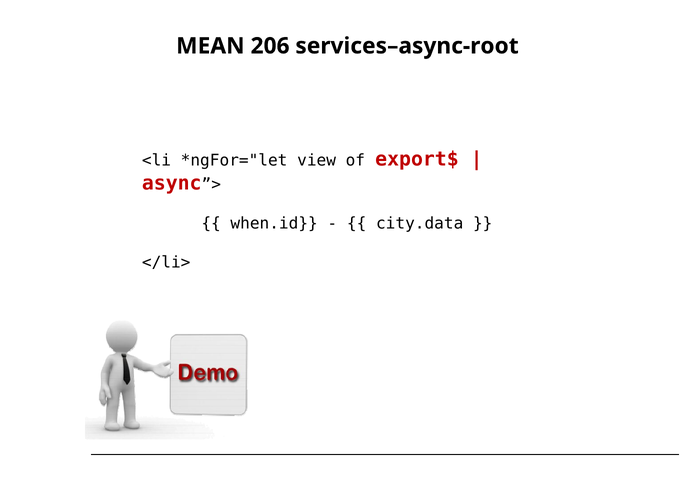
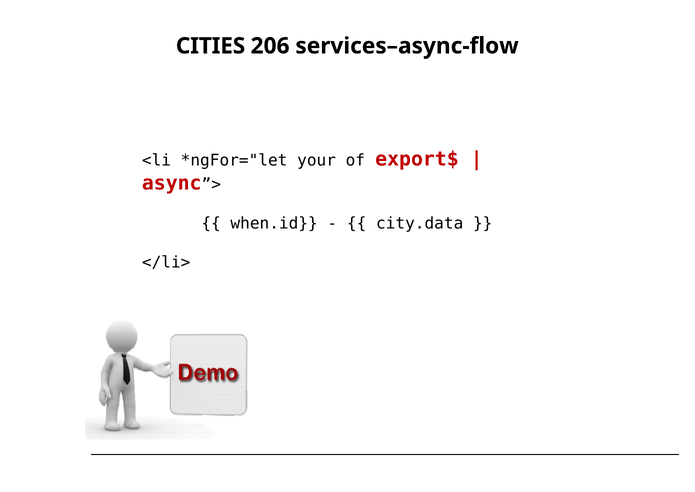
MEAN: MEAN -> CITIES
services–async-root: services–async-root -> services–async-flow
view: view -> your
